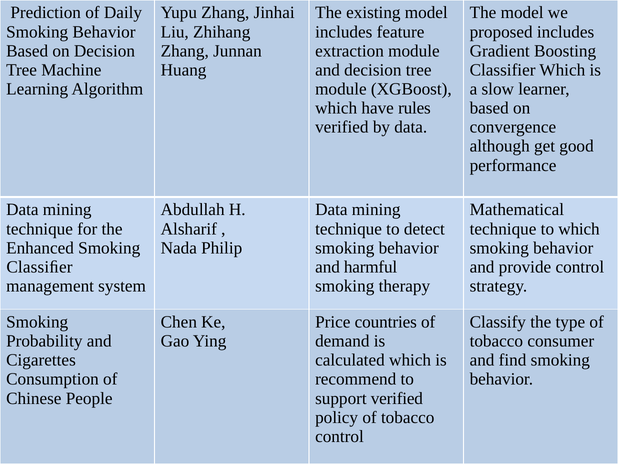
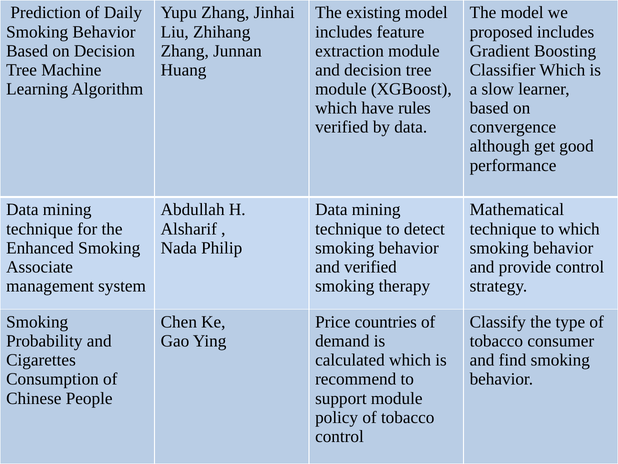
Classiﬁer at (39, 267): Classiﬁer -> Associate
and harmful: harmful -> verified
support verified: verified -> module
